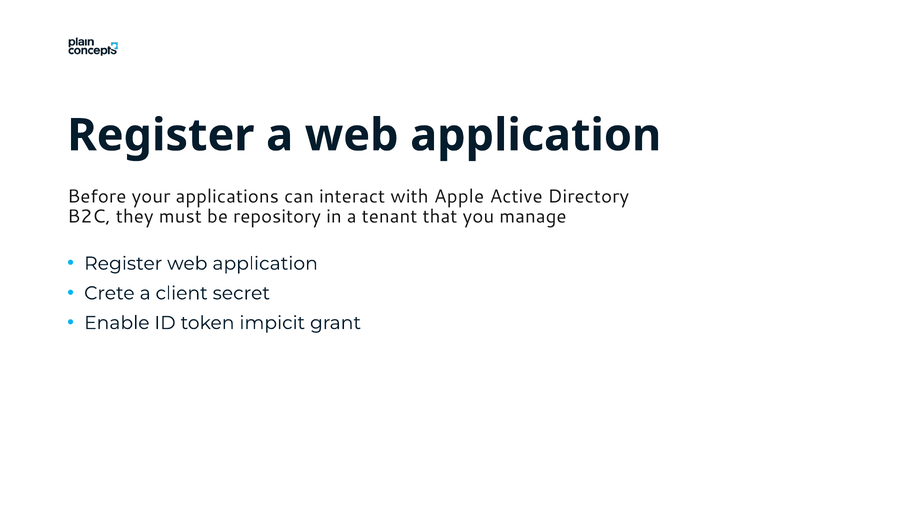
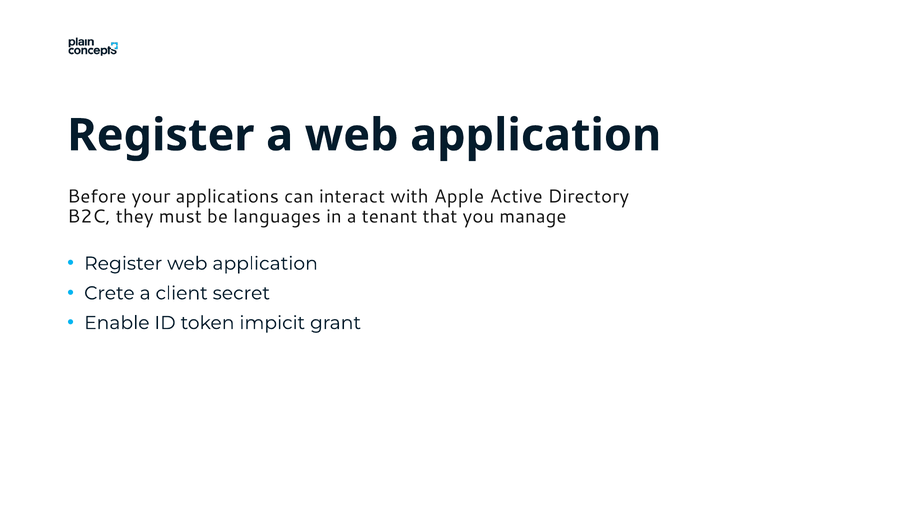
repository: repository -> languages
